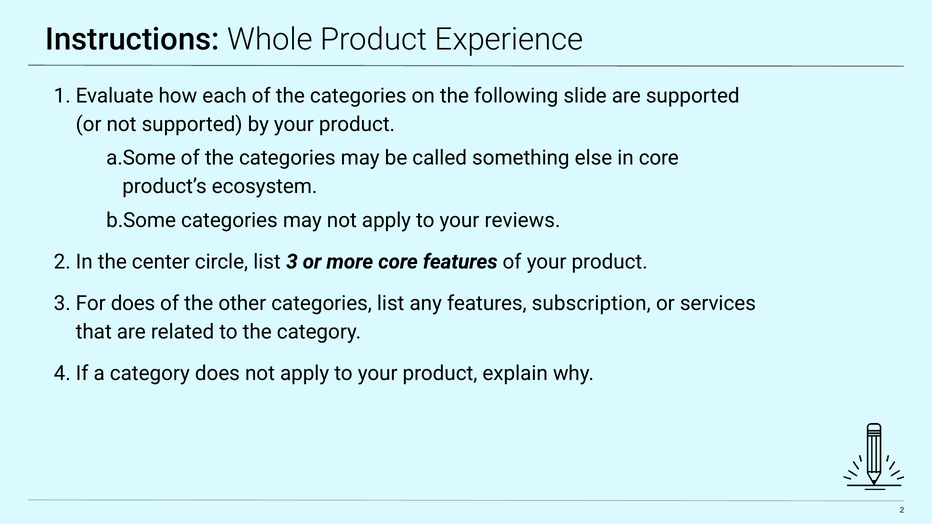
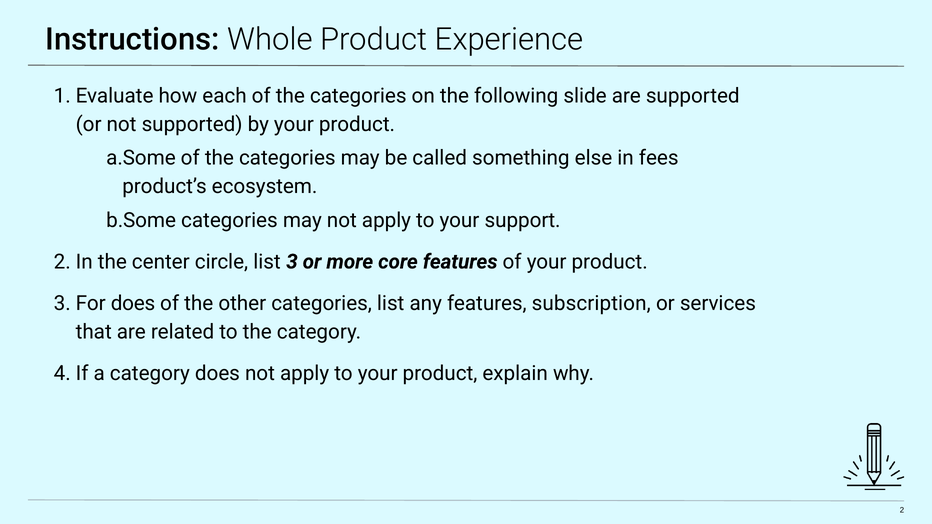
in core: core -> fees
reviews: reviews -> support
